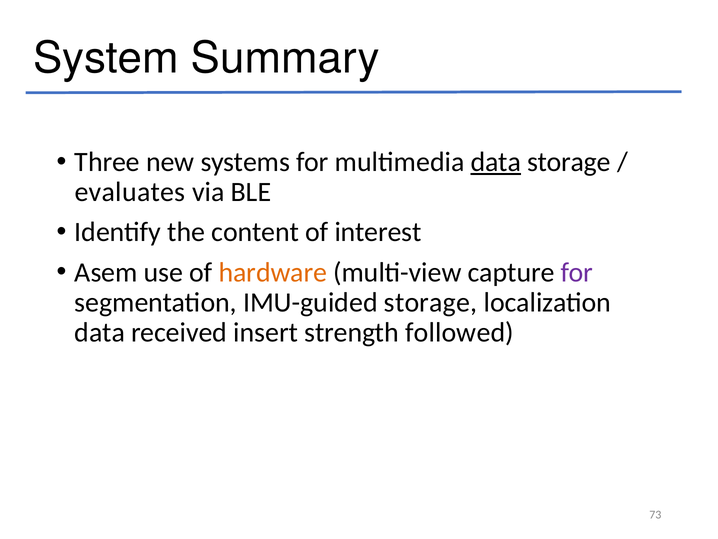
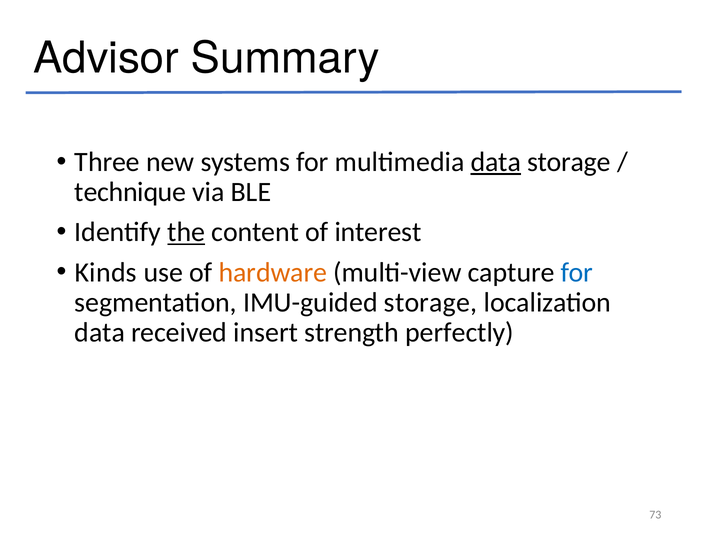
System: System -> Advisor
evaluates: evaluates -> technique
the underline: none -> present
Asem: Asem -> Kinds
for at (577, 272) colour: purple -> blue
followed: followed -> perfectly
